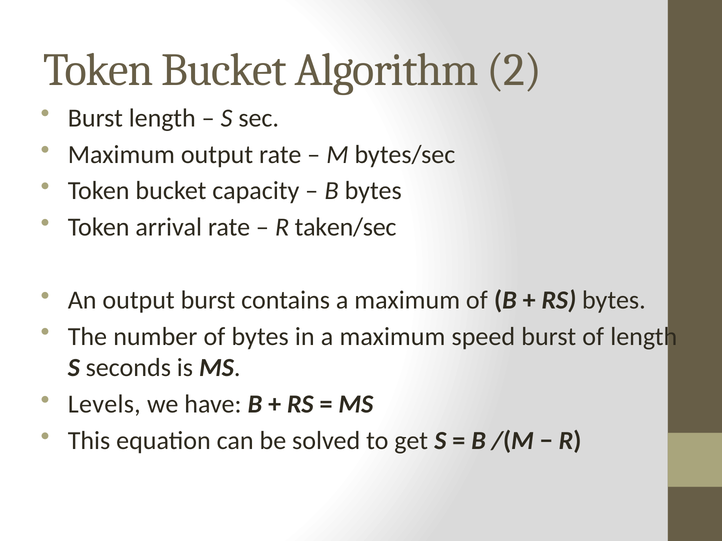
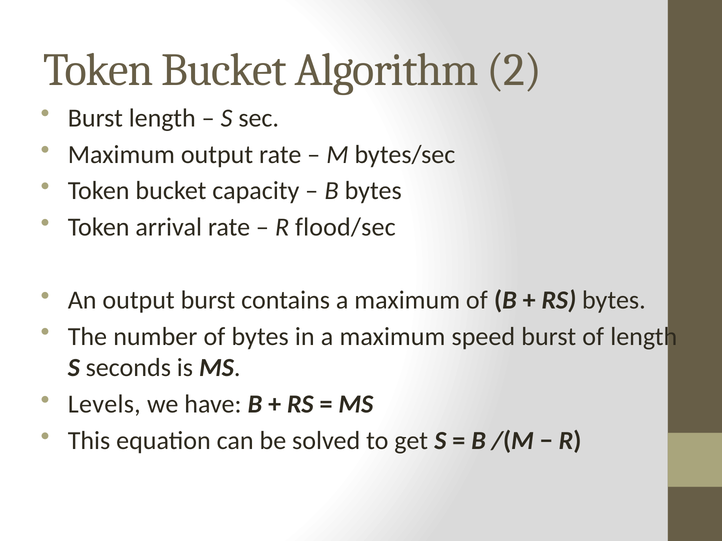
taken/sec: taken/sec -> flood/sec
